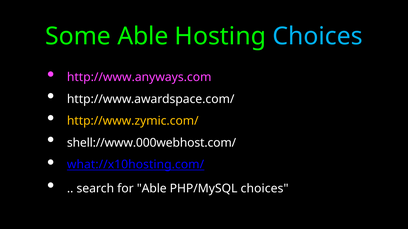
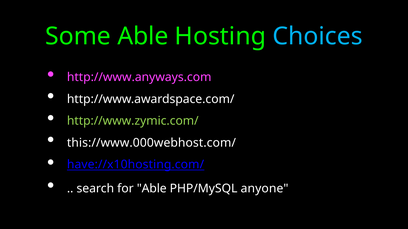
http://www.zymic.com/ colour: yellow -> light green
shell://www.000webhost.com/: shell://www.000webhost.com/ -> this://www.000webhost.com/
what://x10hosting.com/: what://x10hosting.com/ -> have://x10hosting.com/
PHP/MySQL choices: choices -> anyone
